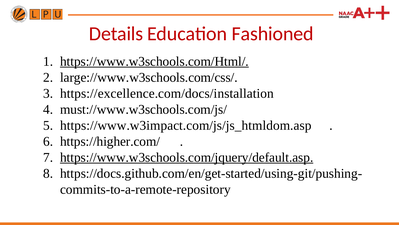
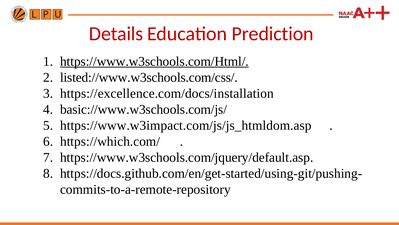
Fashioned: Fashioned -> Prediction
large://www.w3schools.com/css/: large://www.w3schools.com/css/ -> listed://www.w3schools.com/css/
must://www.w3schools.com/js/: must://www.w3schools.com/js/ -> basic://www.w3schools.com/js/
https://higher.com/: https://higher.com/ -> https://which.com/
https://www.w3schools.com/jquery/default.asp underline: present -> none
